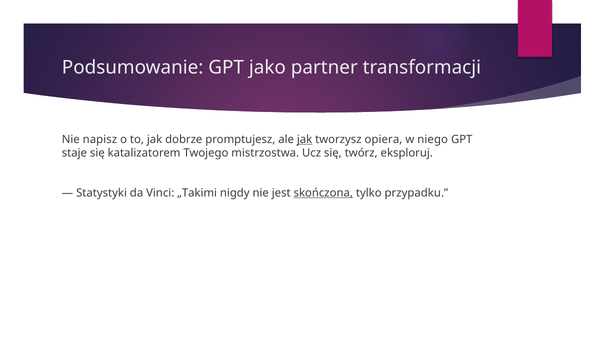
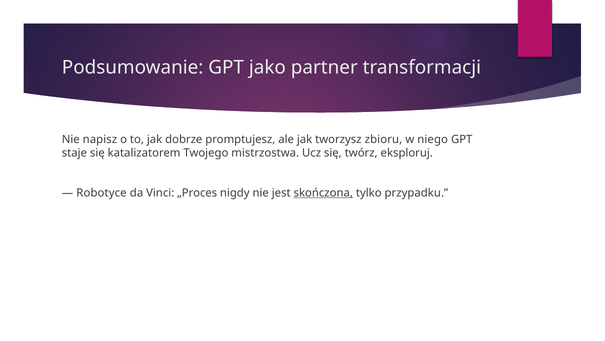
jak at (305, 139) underline: present -> none
opiera: opiera -> zbioru
Statystyki: Statystyki -> Robotyce
„Takimi: „Takimi -> „Proces
